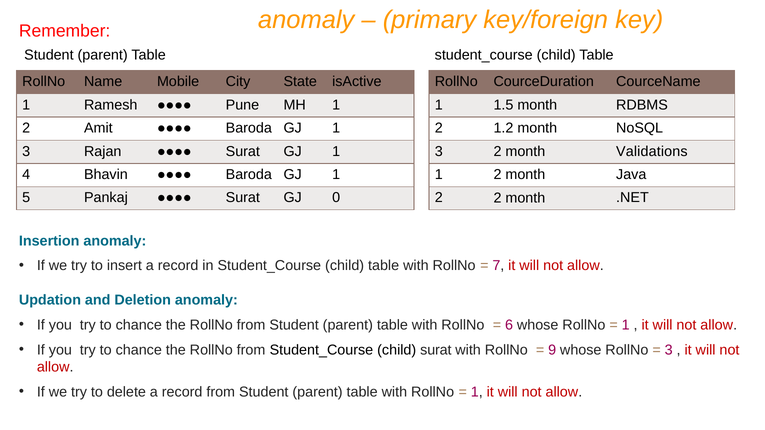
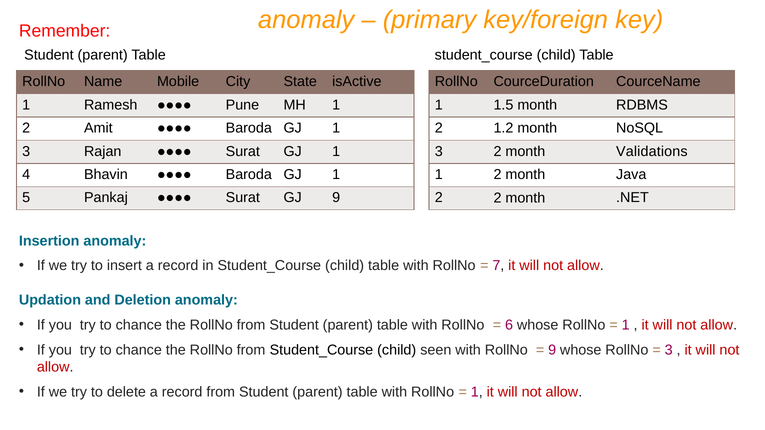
GJ 0: 0 -> 9
child surat: surat -> seen
